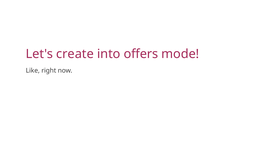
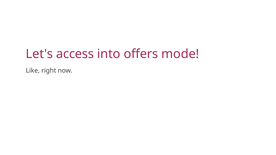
create: create -> access
